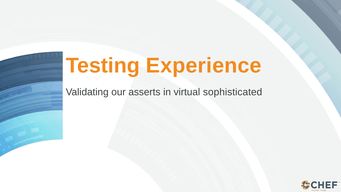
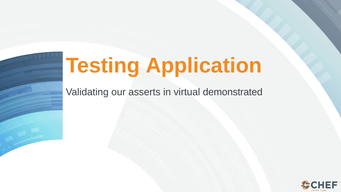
Experience: Experience -> Application
sophisticated: sophisticated -> demonstrated
